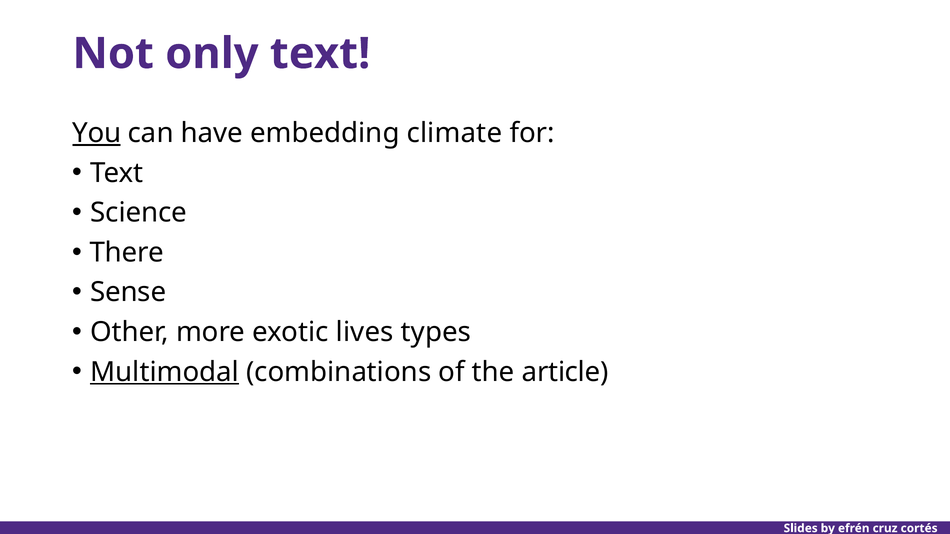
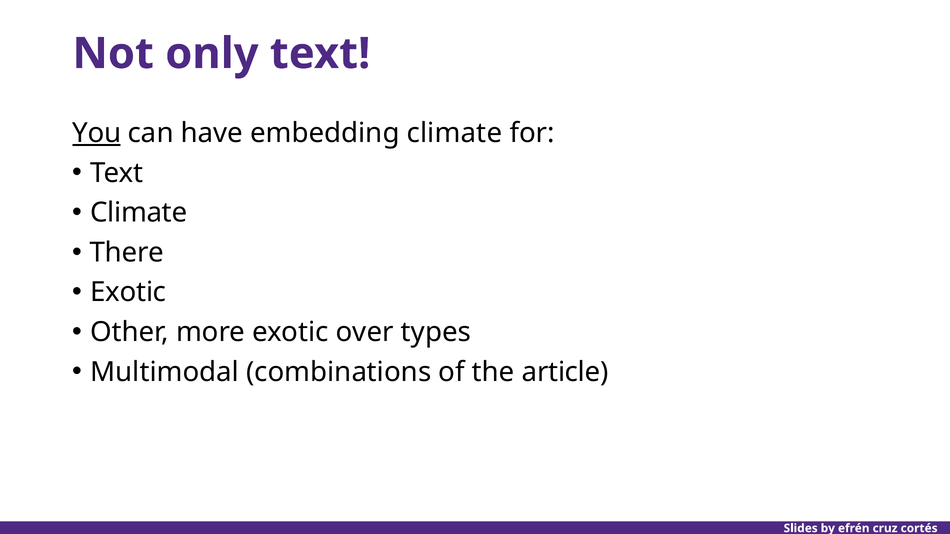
Science at (139, 213): Science -> Climate
Sense at (128, 292): Sense -> Exotic
lives: lives -> over
Multimodal underline: present -> none
